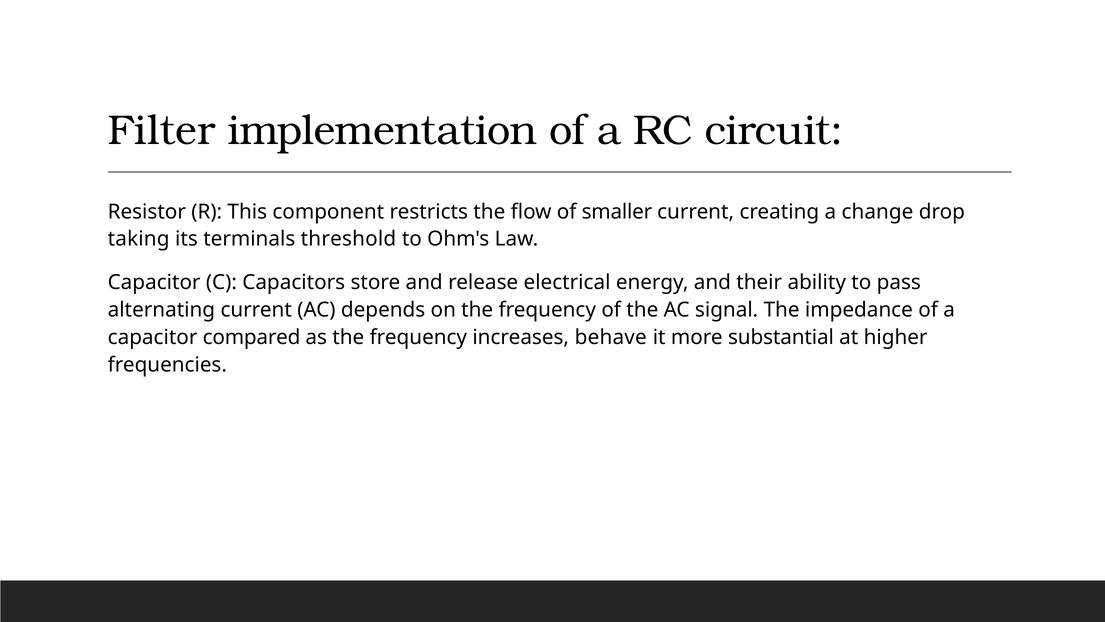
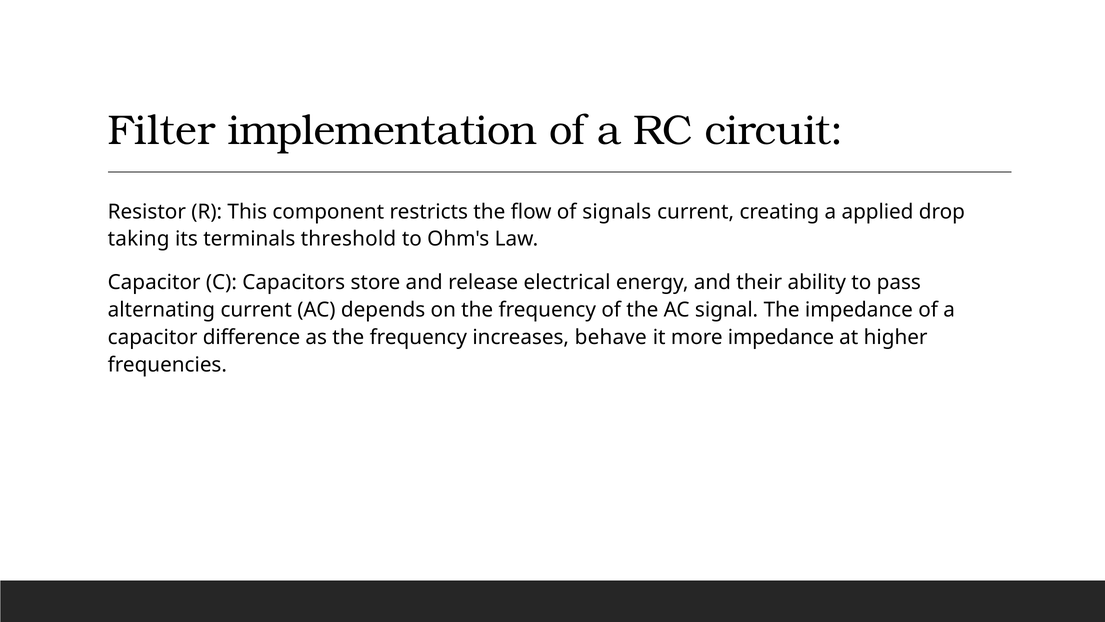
smaller: smaller -> signals
change: change -> applied
compared: compared -> difference
more substantial: substantial -> impedance
